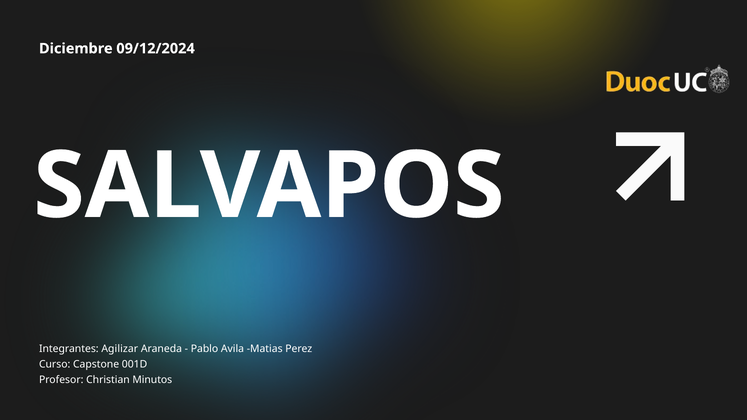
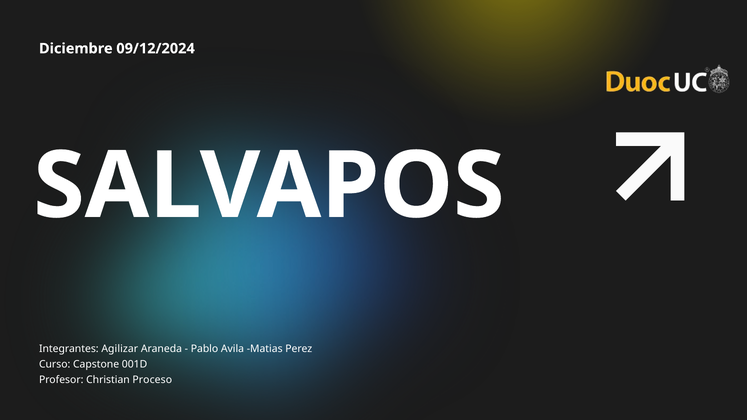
Minutos: Minutos -> Proceso
